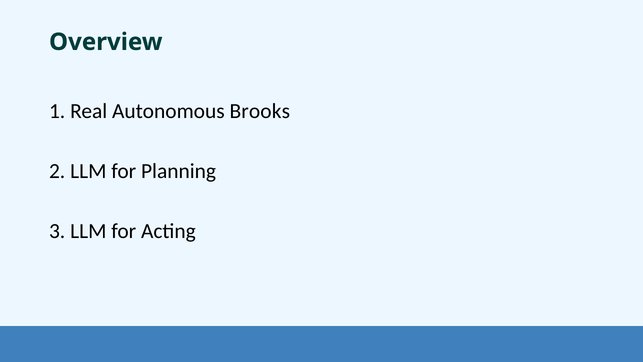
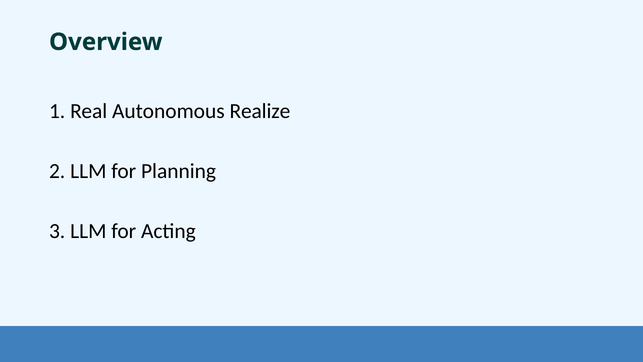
Brooks: Brooks -> Realize
